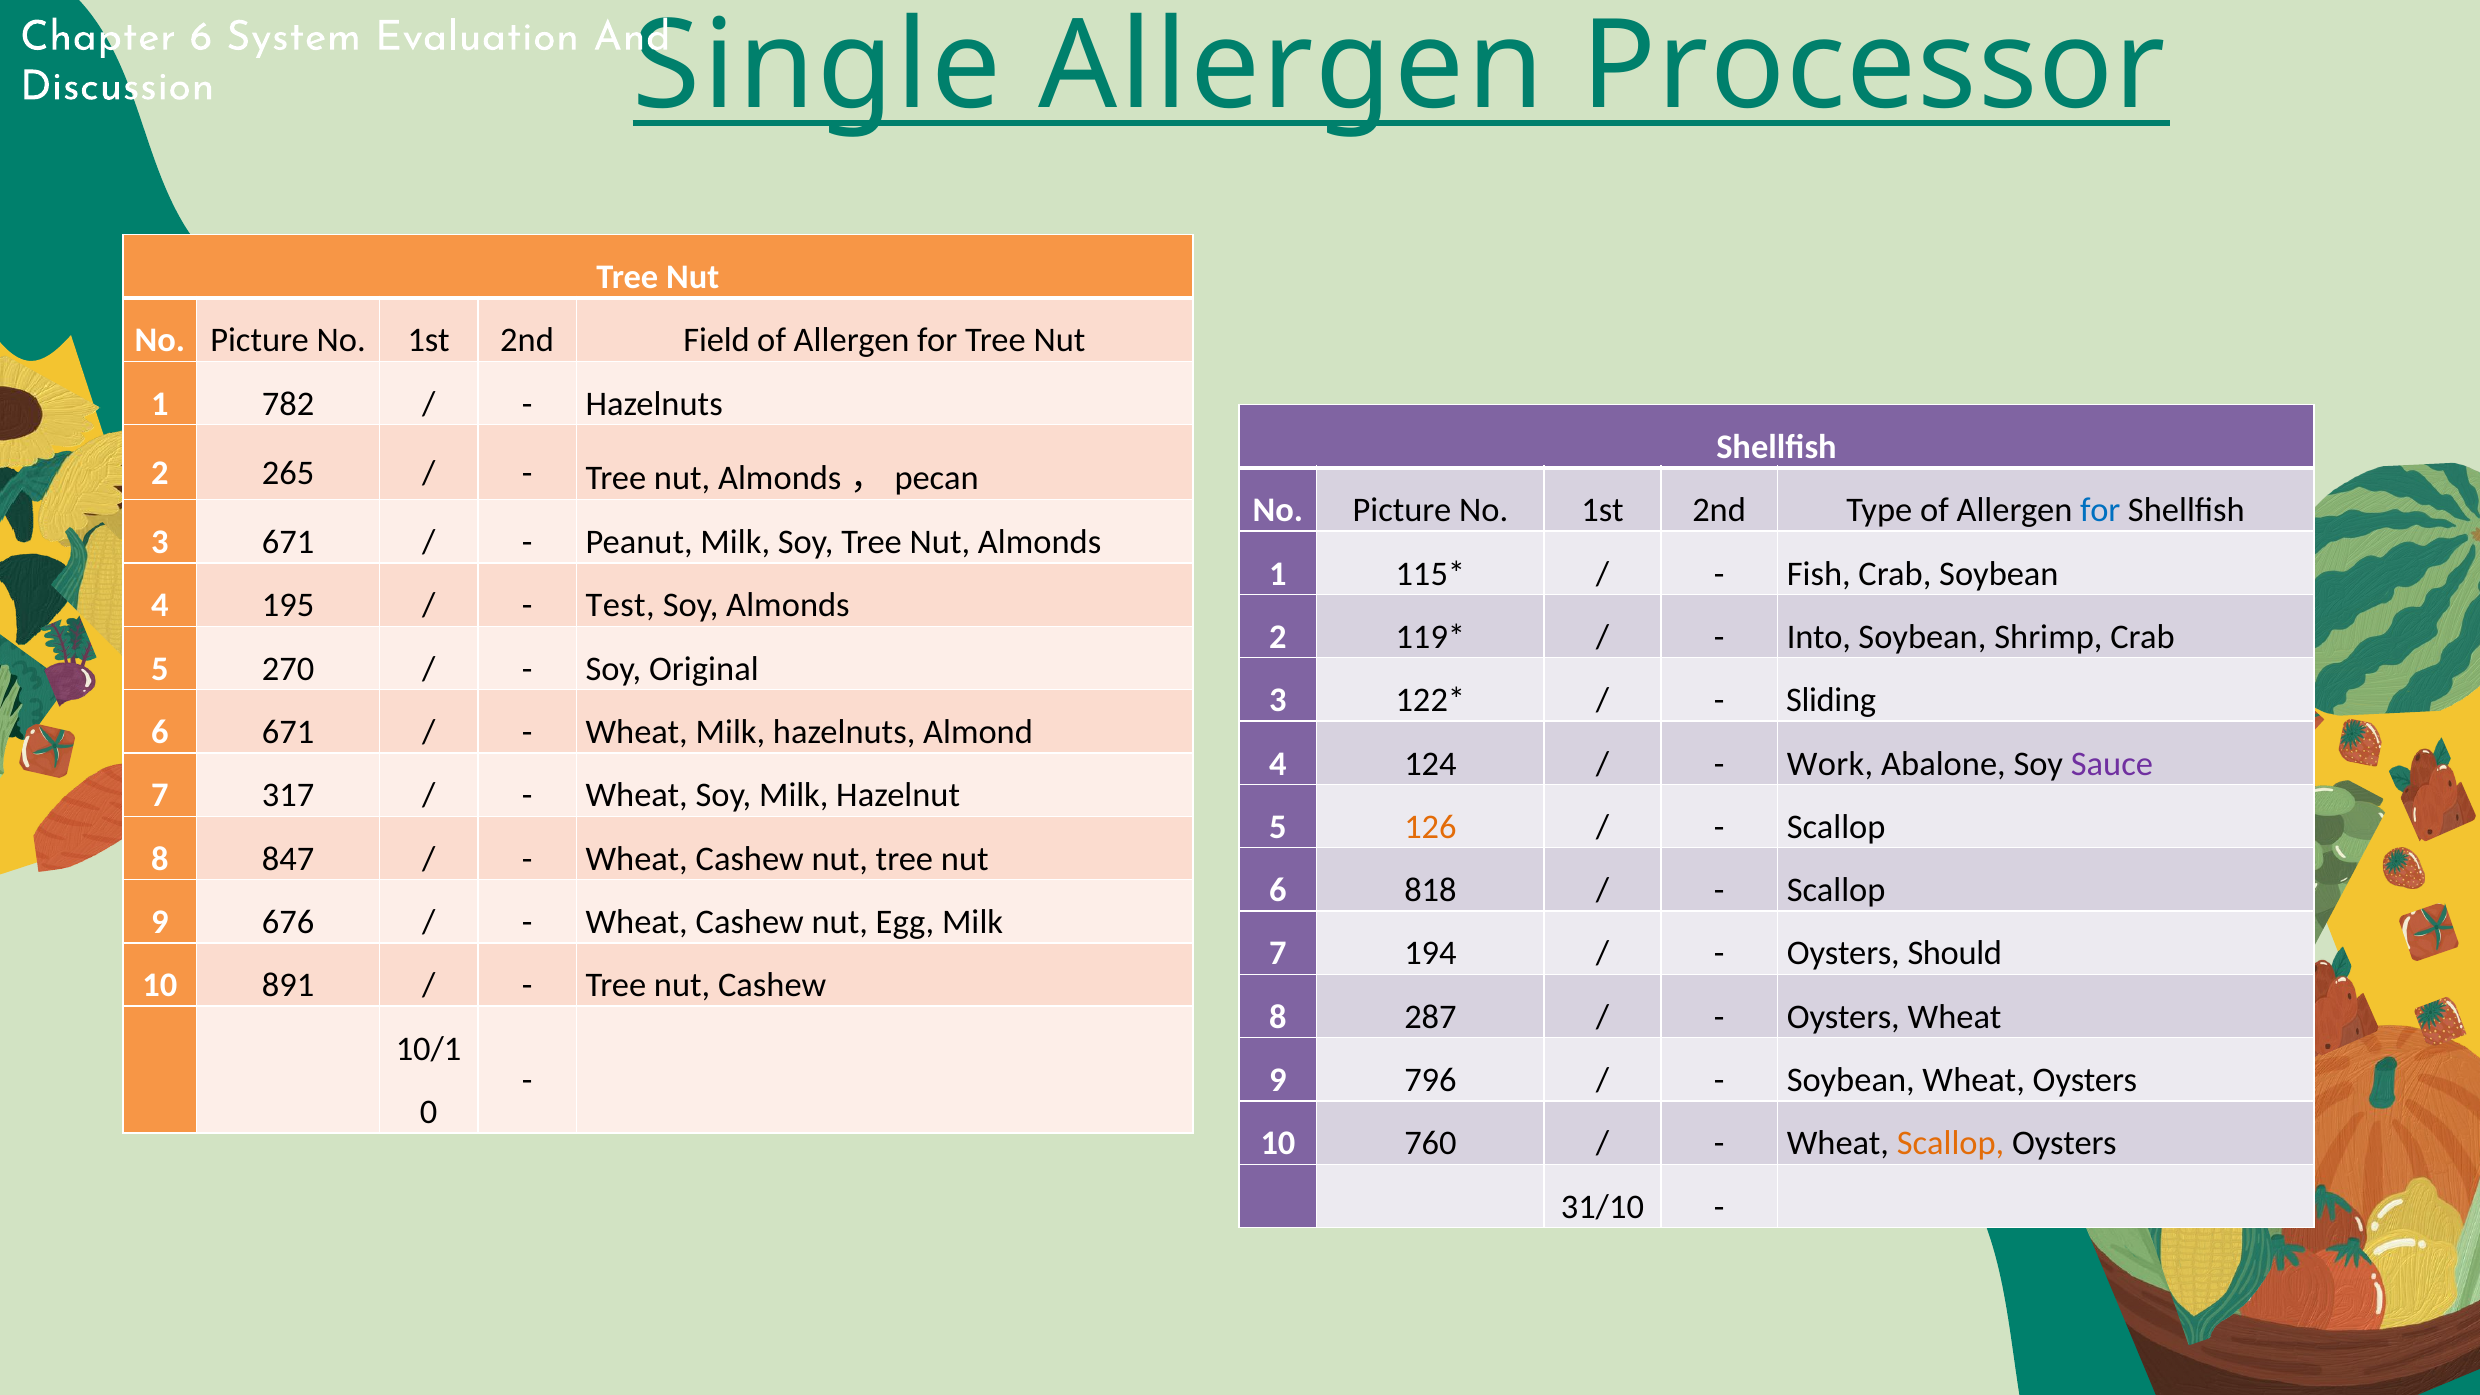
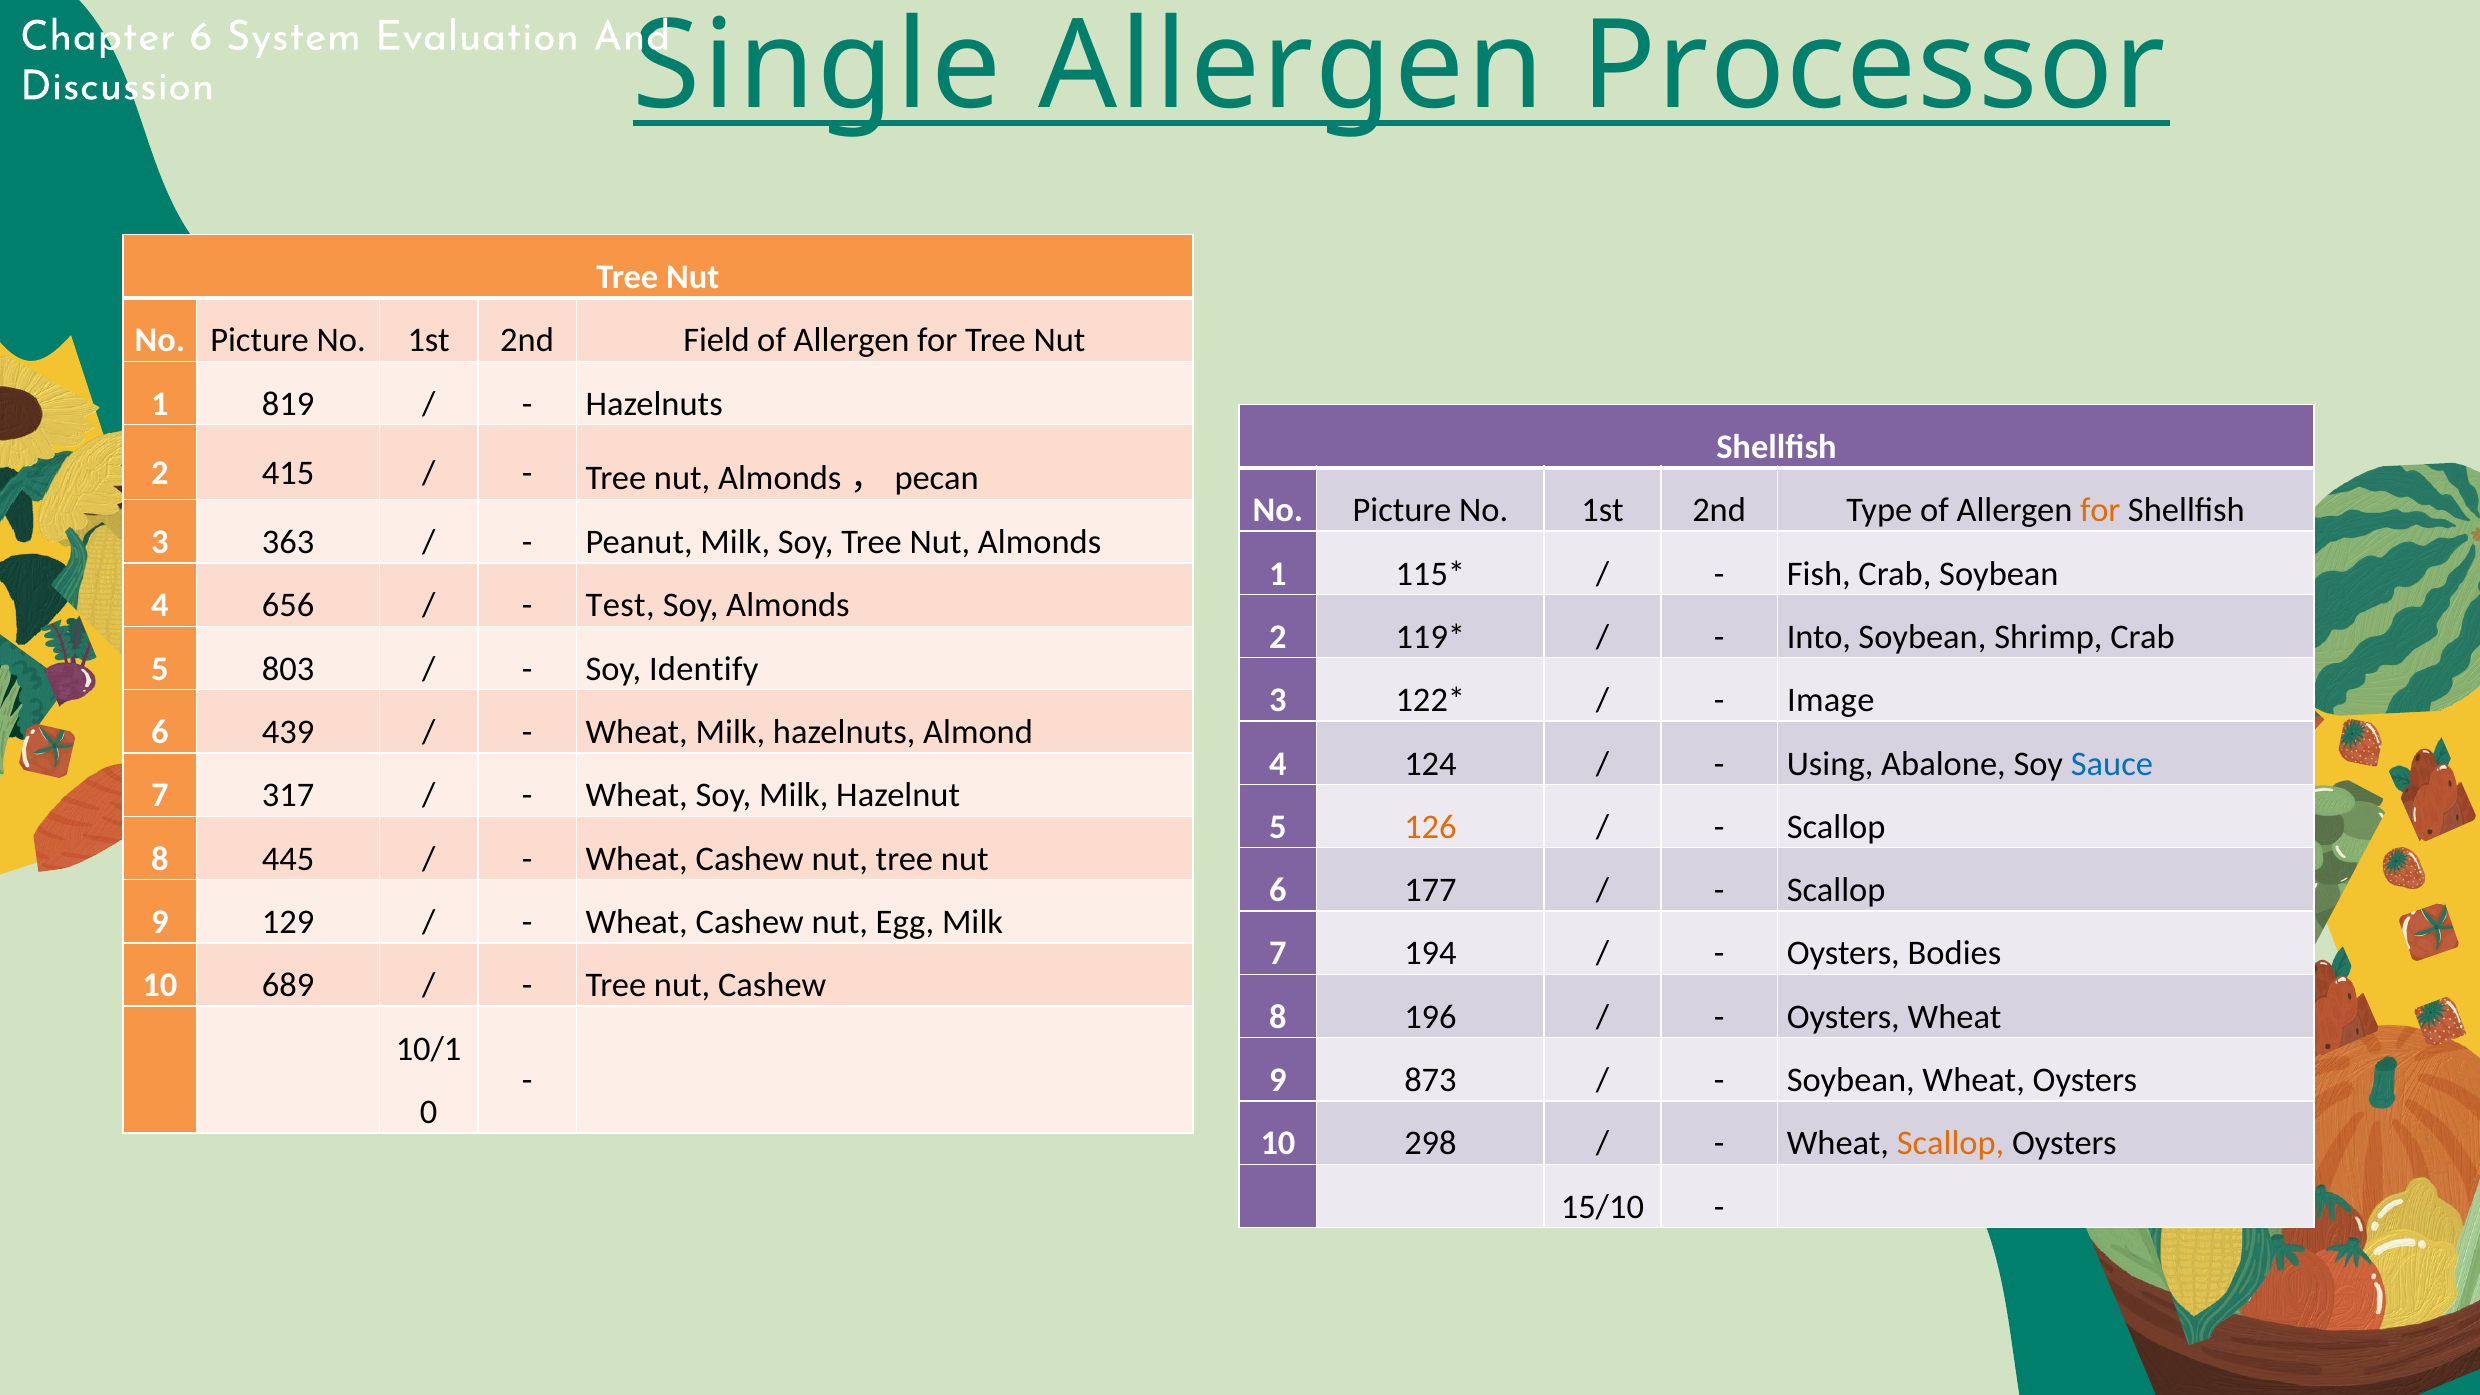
782: 782 -> 819
265: 265 -> 415
for at (2100, 510) colour: blue -> orange
3 671: 671 -> 363
195: 195 -> 656
270: 270 -> 803
Original: Original -> Identify
Sliding: Sliding -> Image
6 671: 671 -> 439
Work: Work -> Using
Sauce colour: purple -> blue
847: 847 -> 445
818: 818 -> 177
676: 676 -> 129
Should: Should -> Bodies
891: 891 -> 689
287: 287 -> 196
796: 796 -> 873
760: 760 -> 298
31/10: 31/10 -> 15/10
